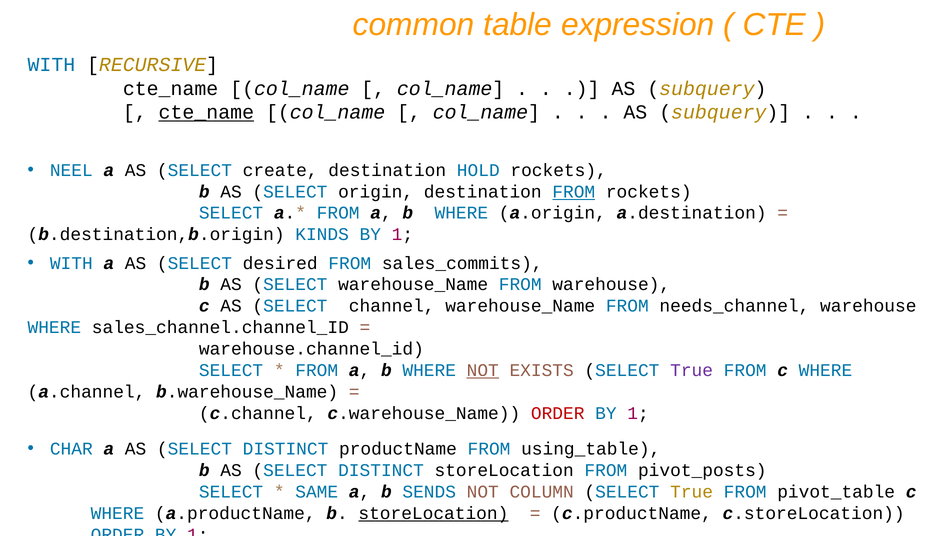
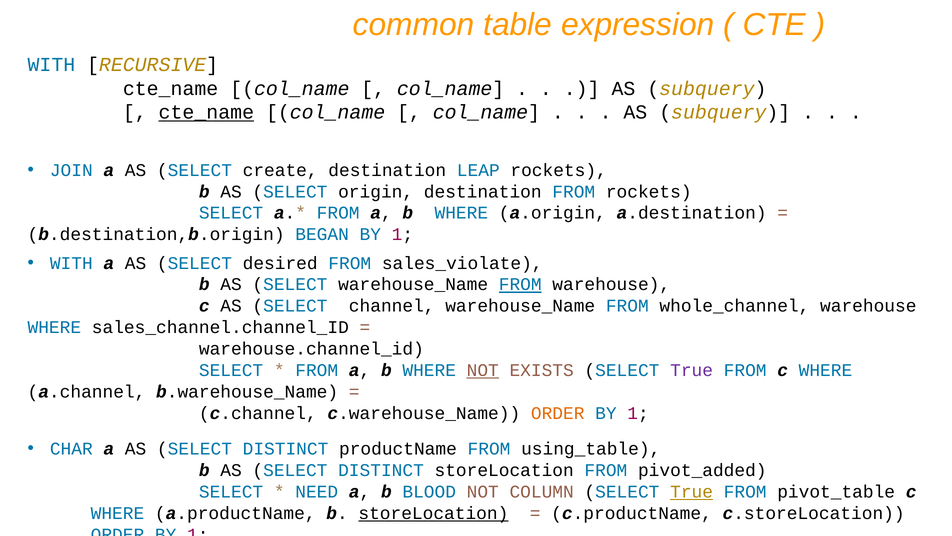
NEEL: NEEL -> JOIN
HOLD: HOLD -> LEAP
FROM at (574, 191) underline: present -> none
KINDS: KINDS -> BEGAN
sales_commits: sales_commits -> sales_violate
FROM at (520, 284) underline: none -> present
needs_channel: needs_channel -> whole_channel
ORDER at (558, 413) colour: red -> orange
pivot_posts: pivot_posts -> pivot_added
SAME: SAME -> NEED
SENDS: SENDS -> BLOOD
True at (692, 491) underline: none -> present
